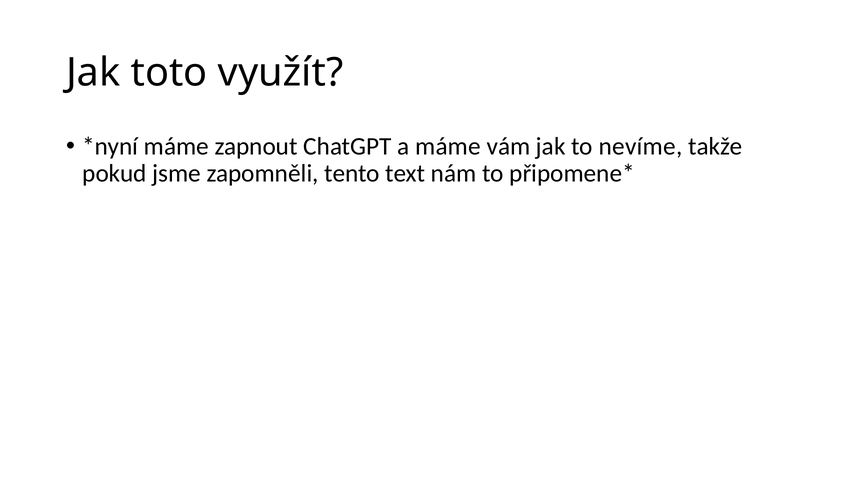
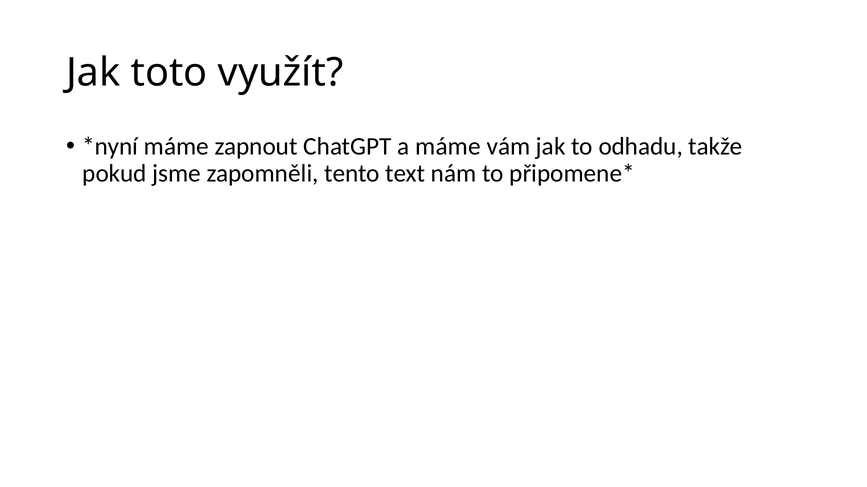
nevíme: nevíme -> odhadu
